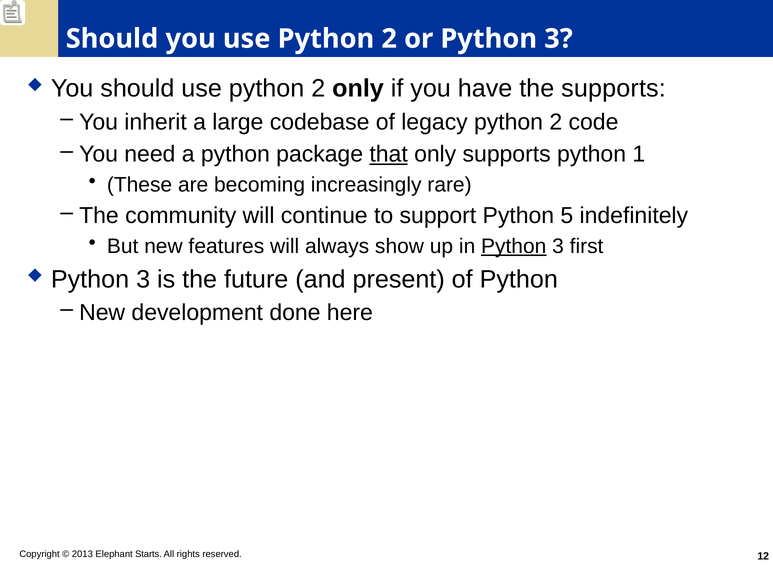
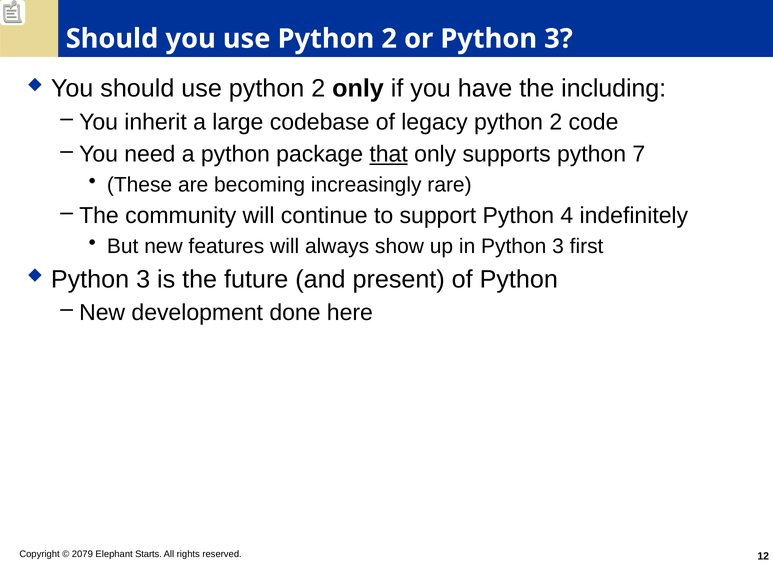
the supports: supports -> including
1: 1 -> 7
5: 5 -> 4
Python at (514, 246) underline: present -> none
2013: 2013 -> 2079
